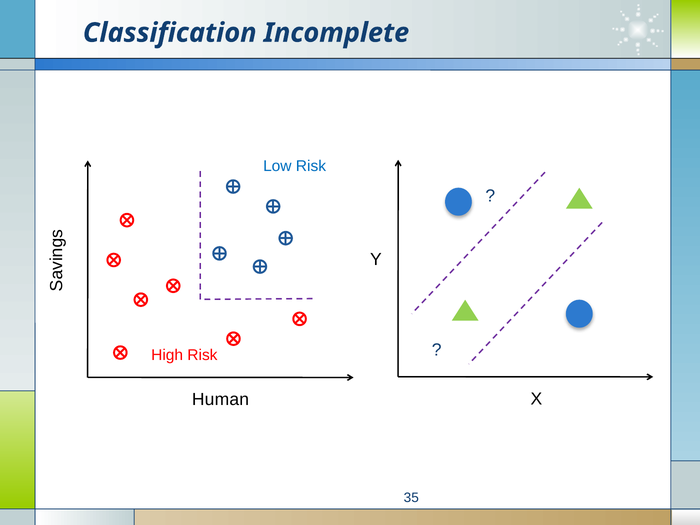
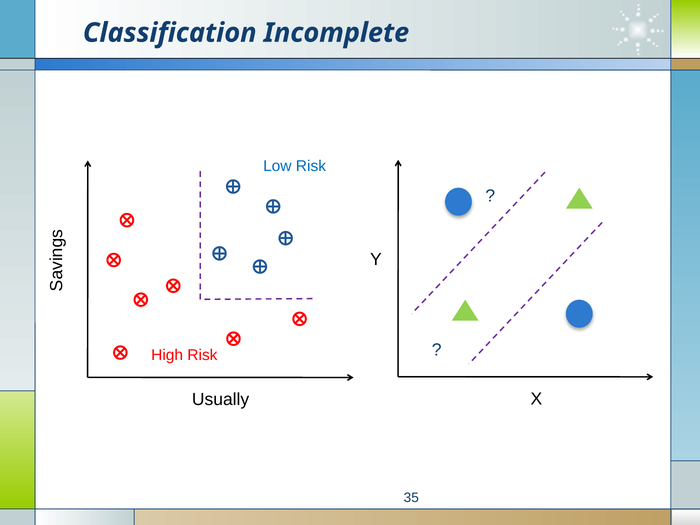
Human: Human -> Usually
